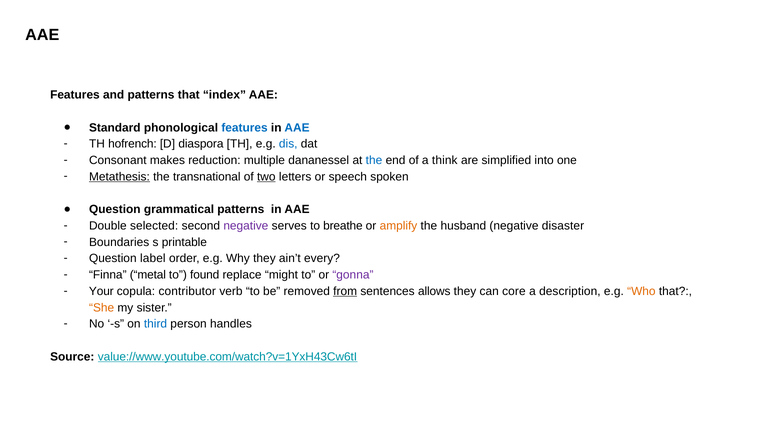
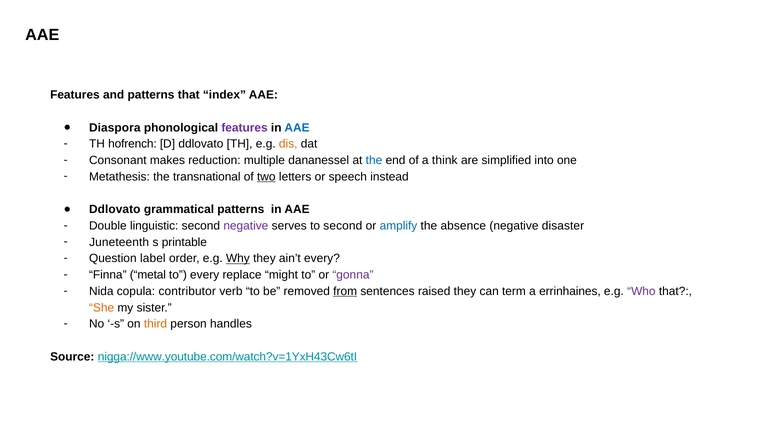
Standard: Standard -> Diaspora
features at (245, 128) colour: blue -> purple
D diaspora: diaspora -> ddlovato
dis colour: blue -> orange
Metathesis underline: present -> none
spoken: spoken -> instead
Question at (115, 210): Question -> Ddlovato
selected: selected -> linguistic
to breathe: breathe -> second
amplify colour: orange -> blue
husband: husband -> absence
Boundaries: Boundaries -> Juneteenth
Why underline: none -> present
to found: found -> every
Your: Your -> Nida
allows: allows -> raised
core: core -> term
description: description -> errinhaines
Who colour: orange -> purple
third colour: blue -> orange
value://www.youtube.com/watch?v=1YxH43Cw6tI: value://www.youtube.com/watch?v=1YxH43Cw6tI -> nigga://www.youtube.com/watch?v=1YxH43Cw6tI
